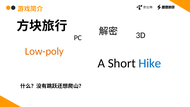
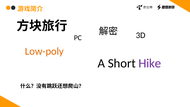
Hike colour: blue -> purple
